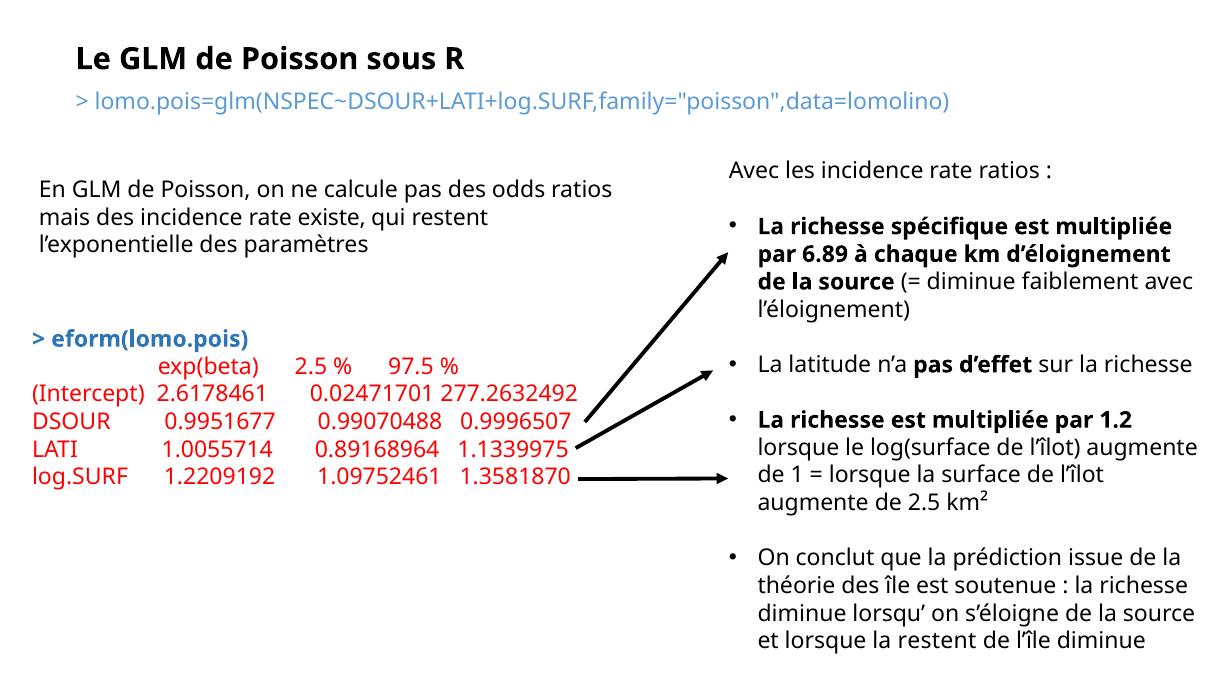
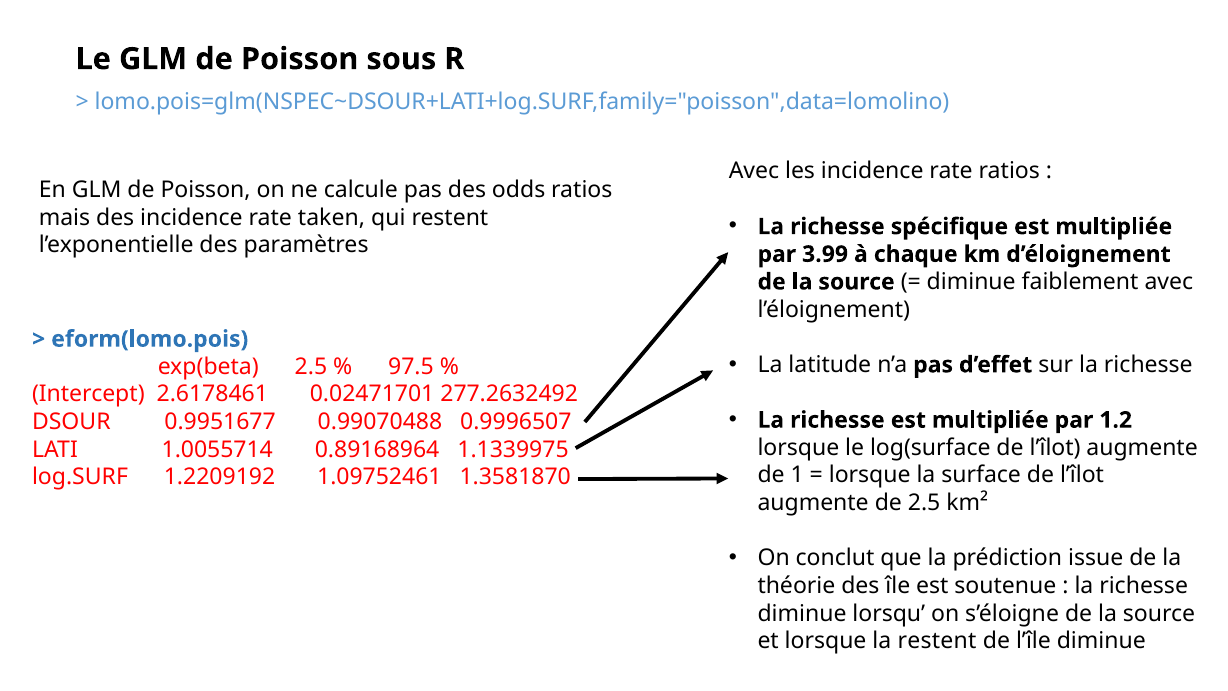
existe: existe -> taken
6.89: 6.89 -> 3.99
